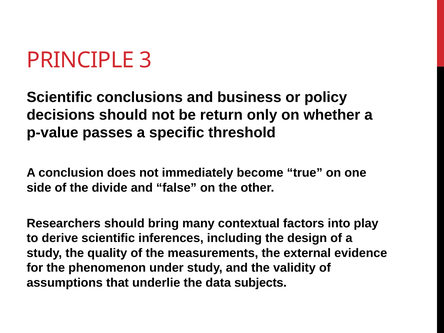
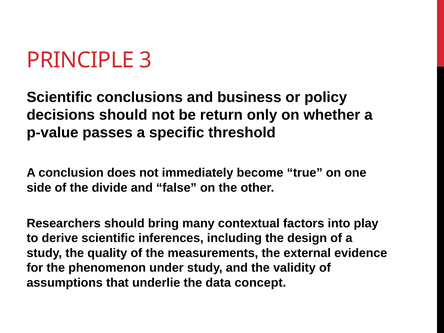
subjects: subjects -> concept
